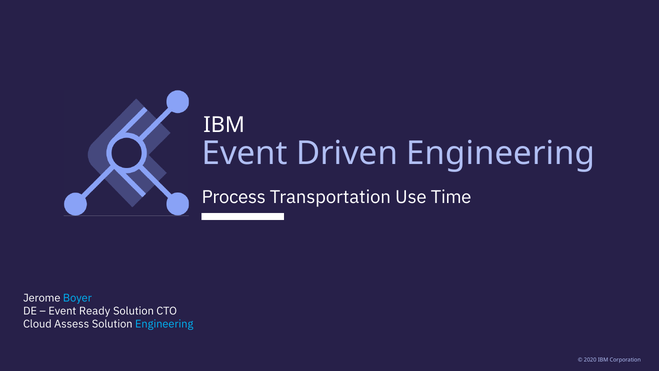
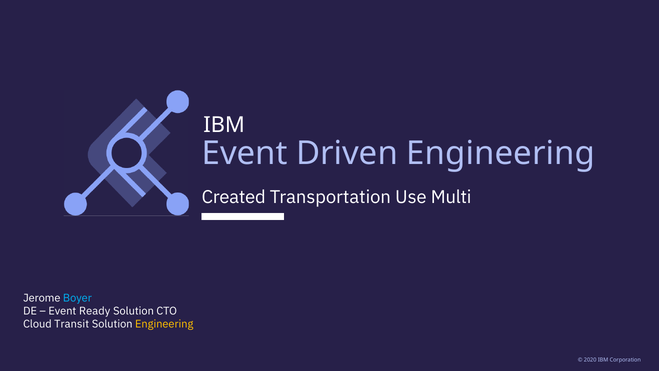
Process: Process -> Created
Time: Time -> Multi
Assess: Assess -> Transit
Engineering at (164, 324) colour: light blue -> yellow
